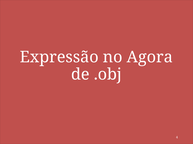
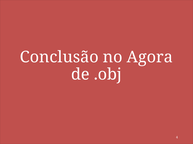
Expressão: Expressão -> Conclusão
